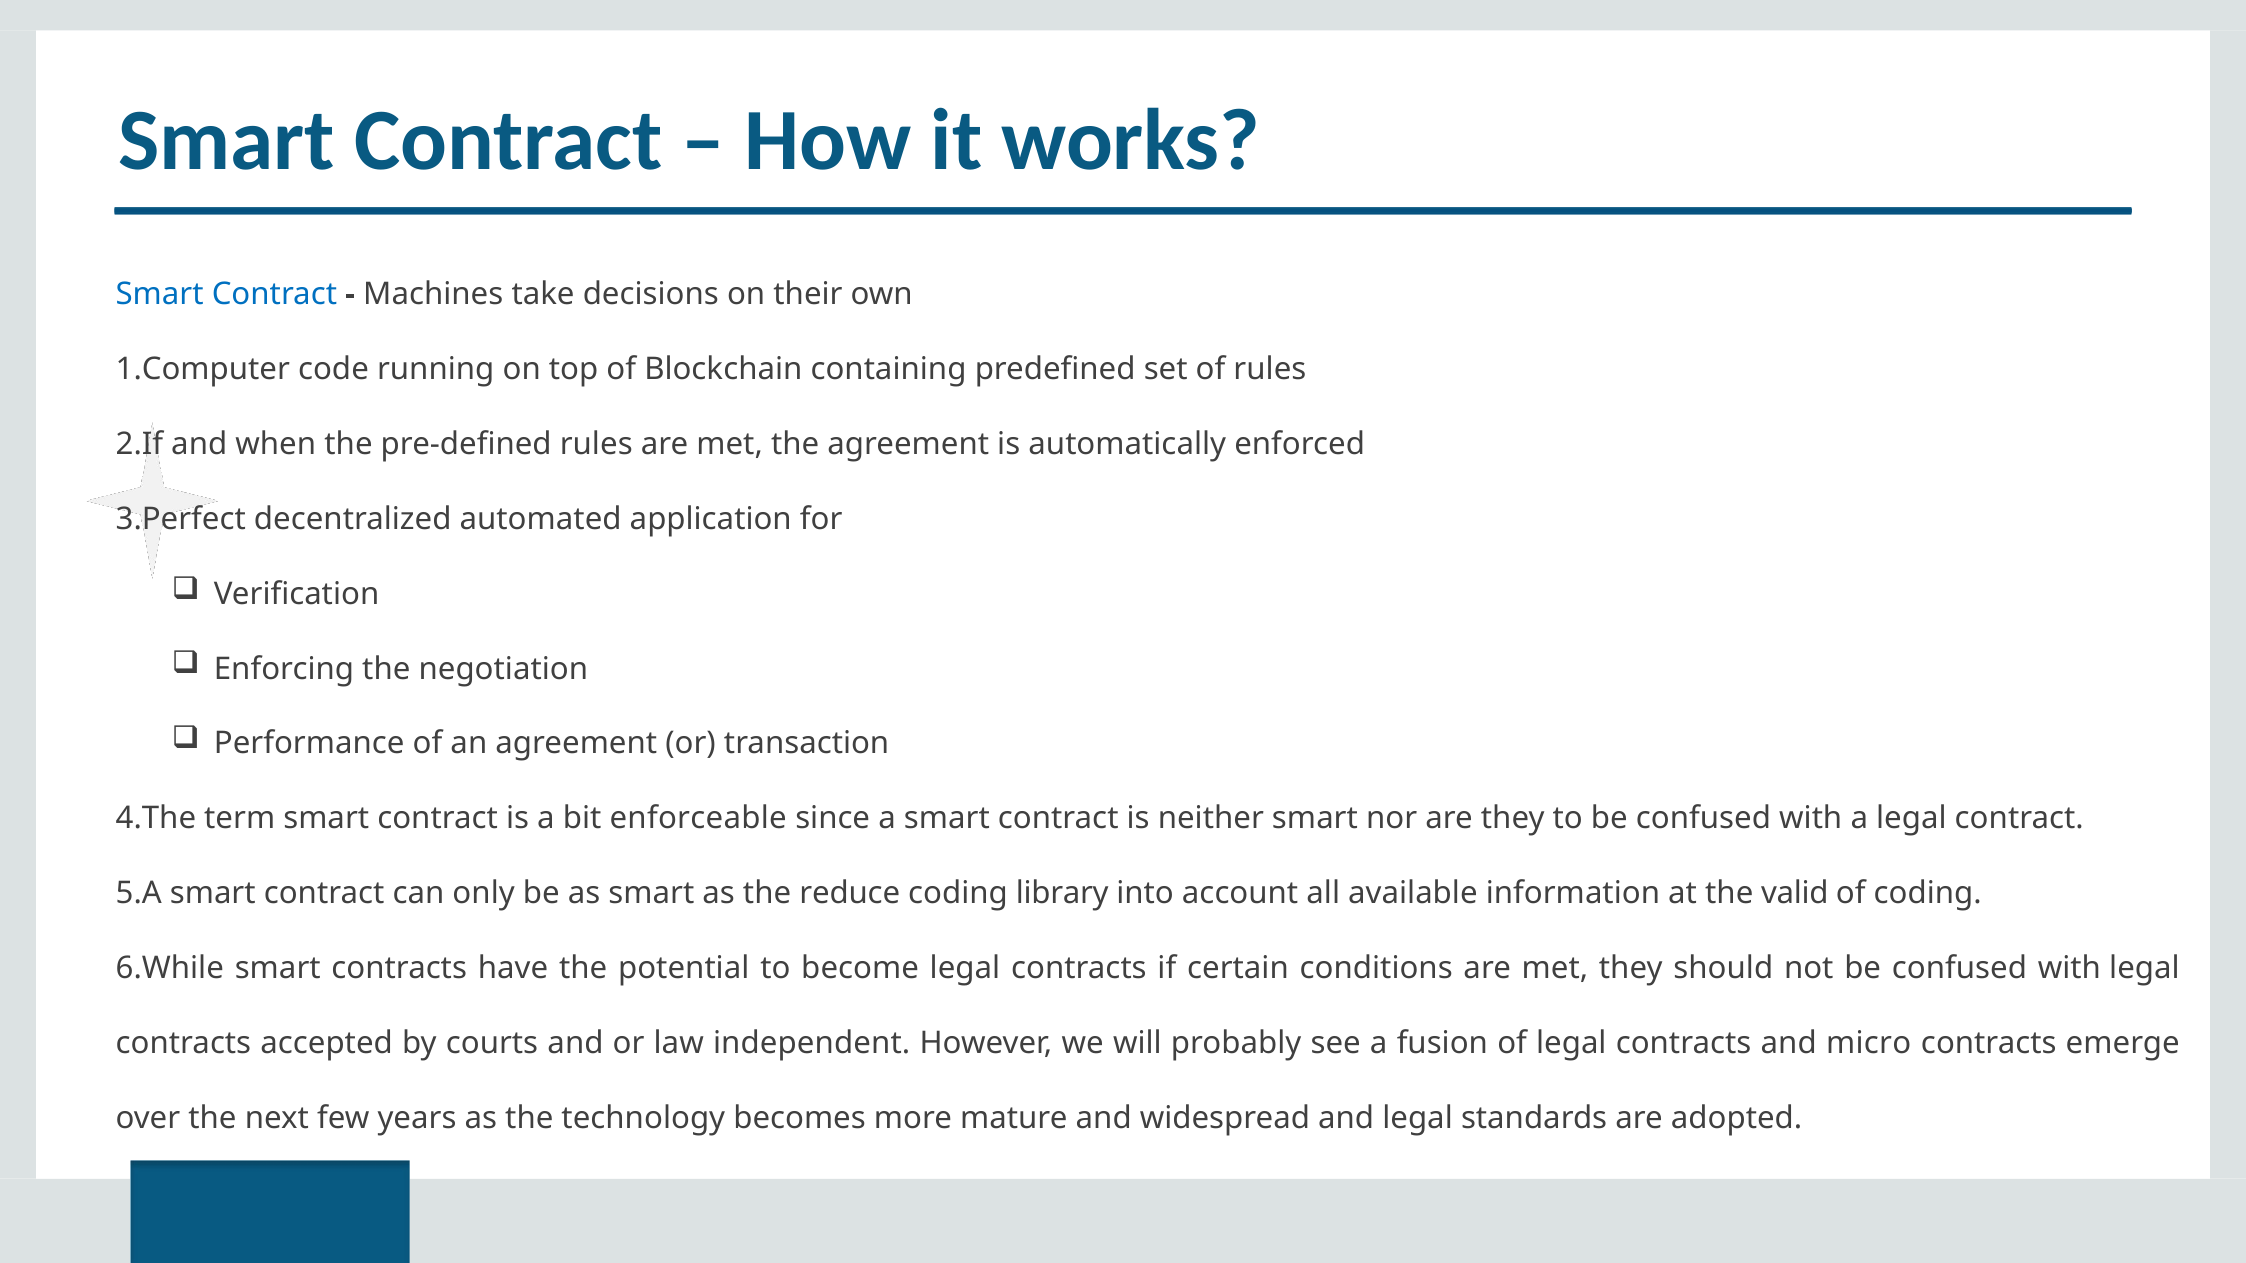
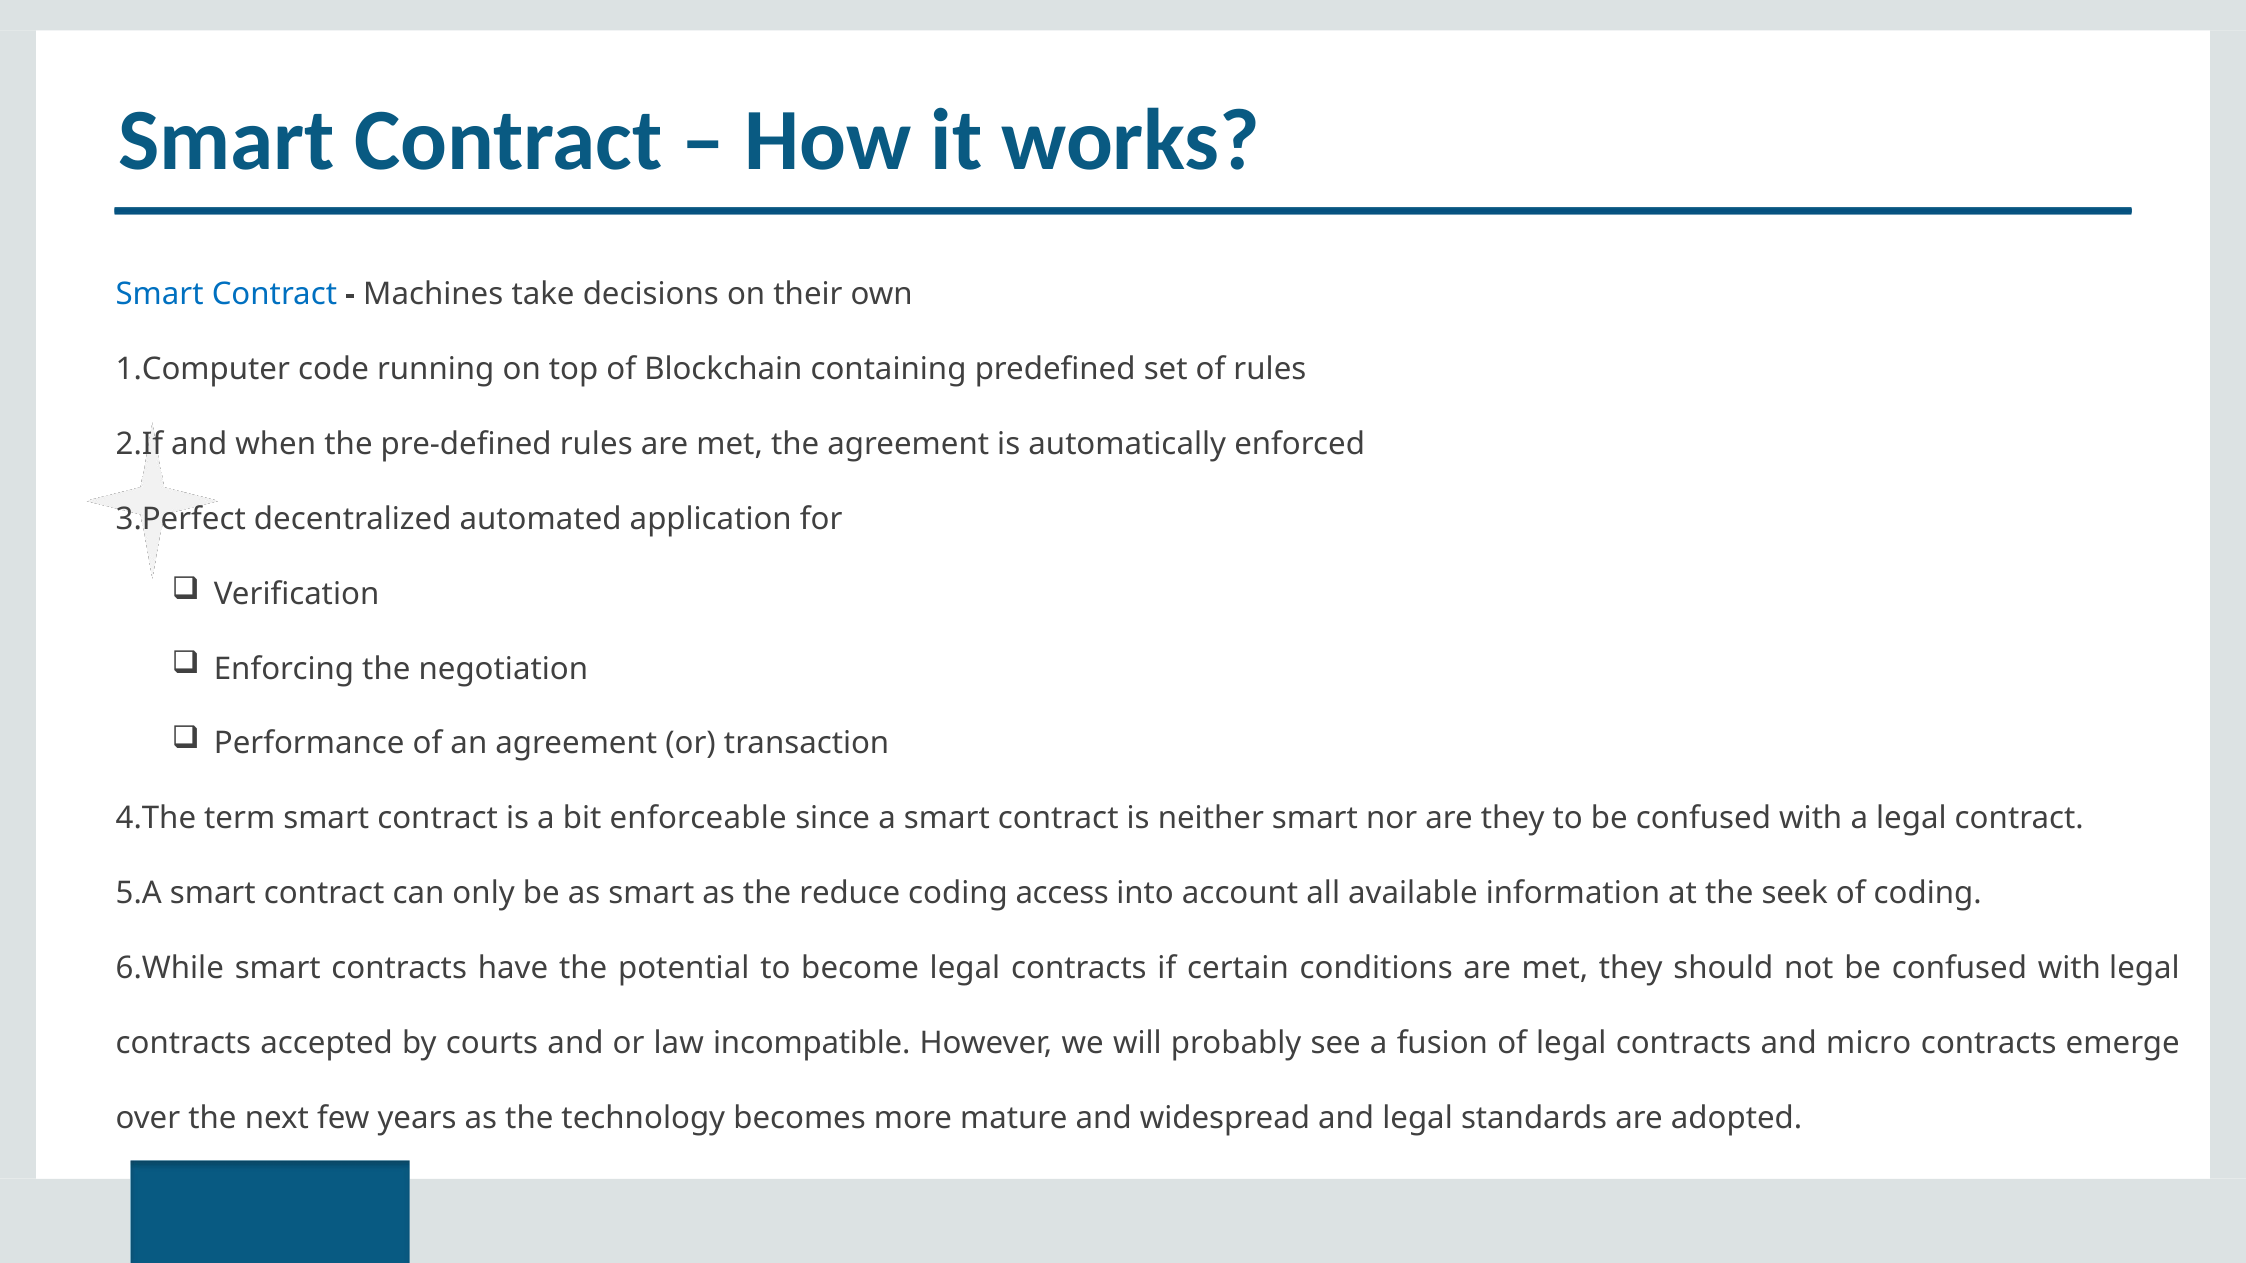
library: library -> access
valid: valid -> seek
independent: independent -> incompatible
